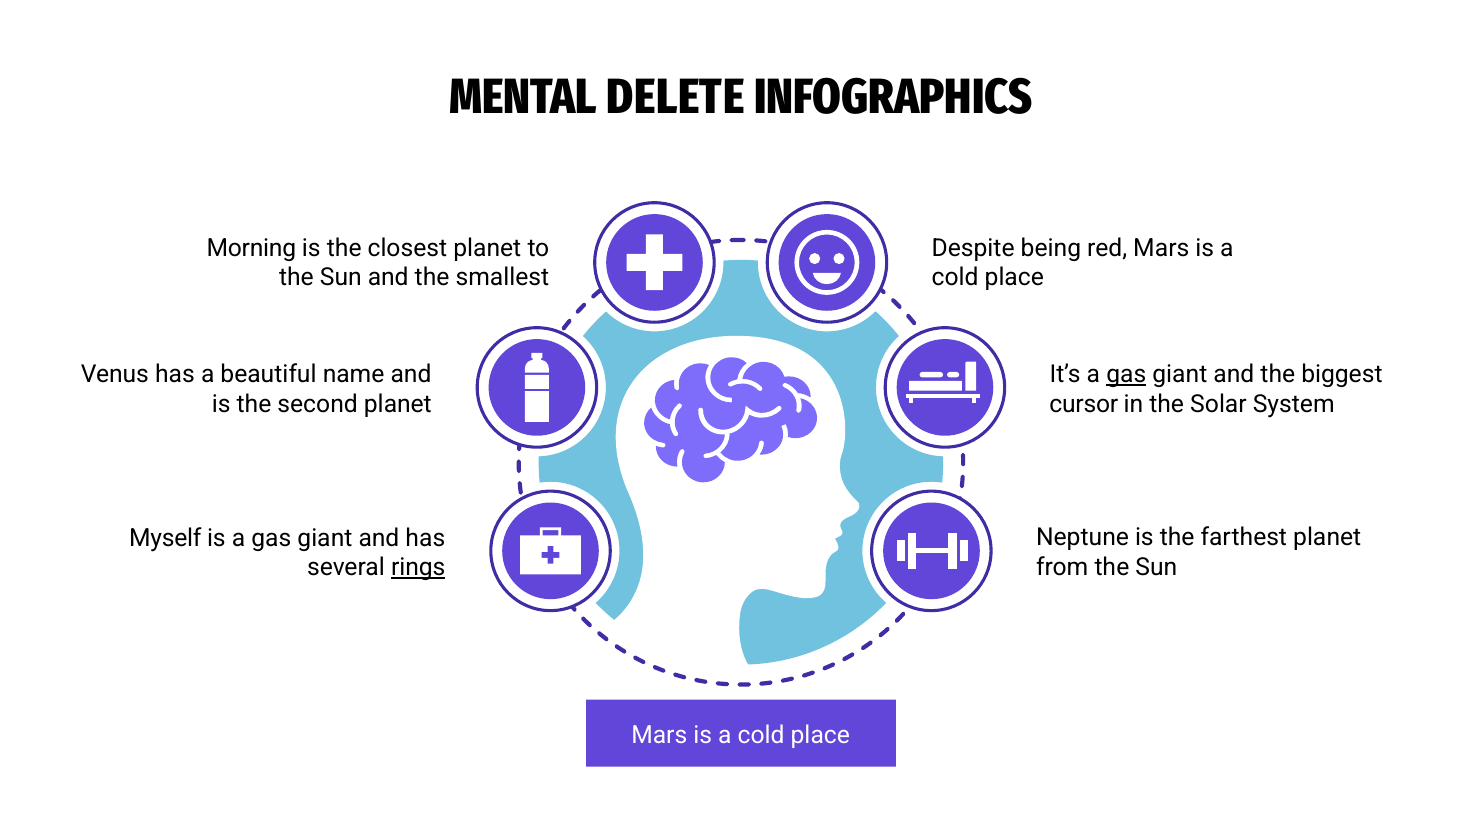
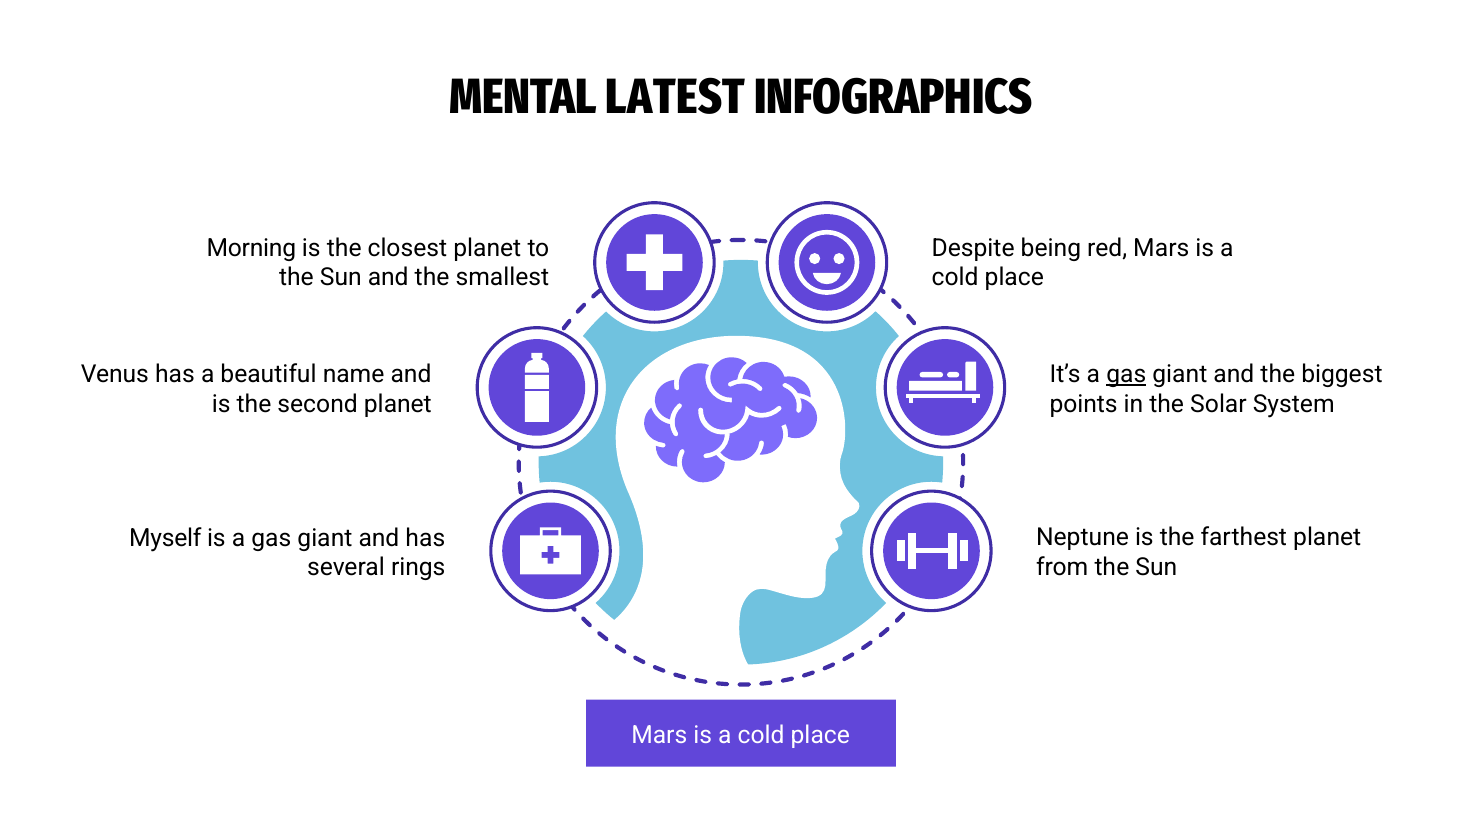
DELETE: DELETE -> LATEST
cursor: cursor -> points
rings underline: present -> none
